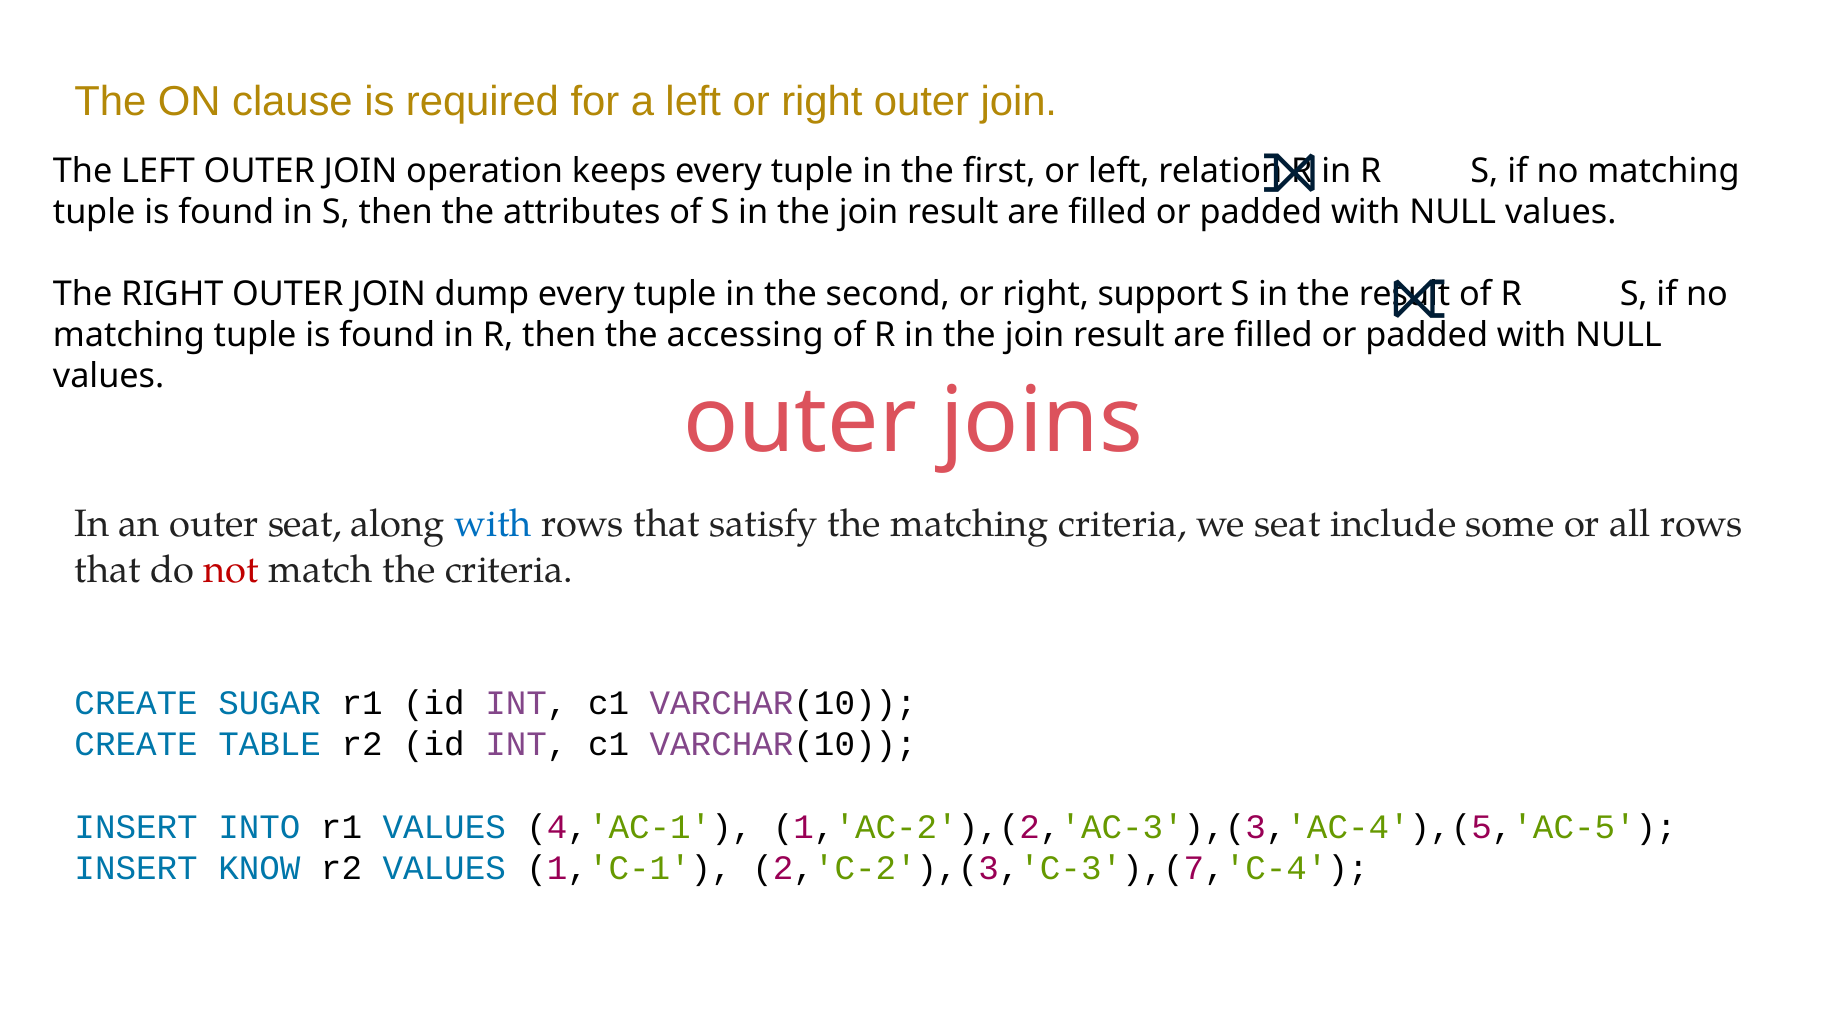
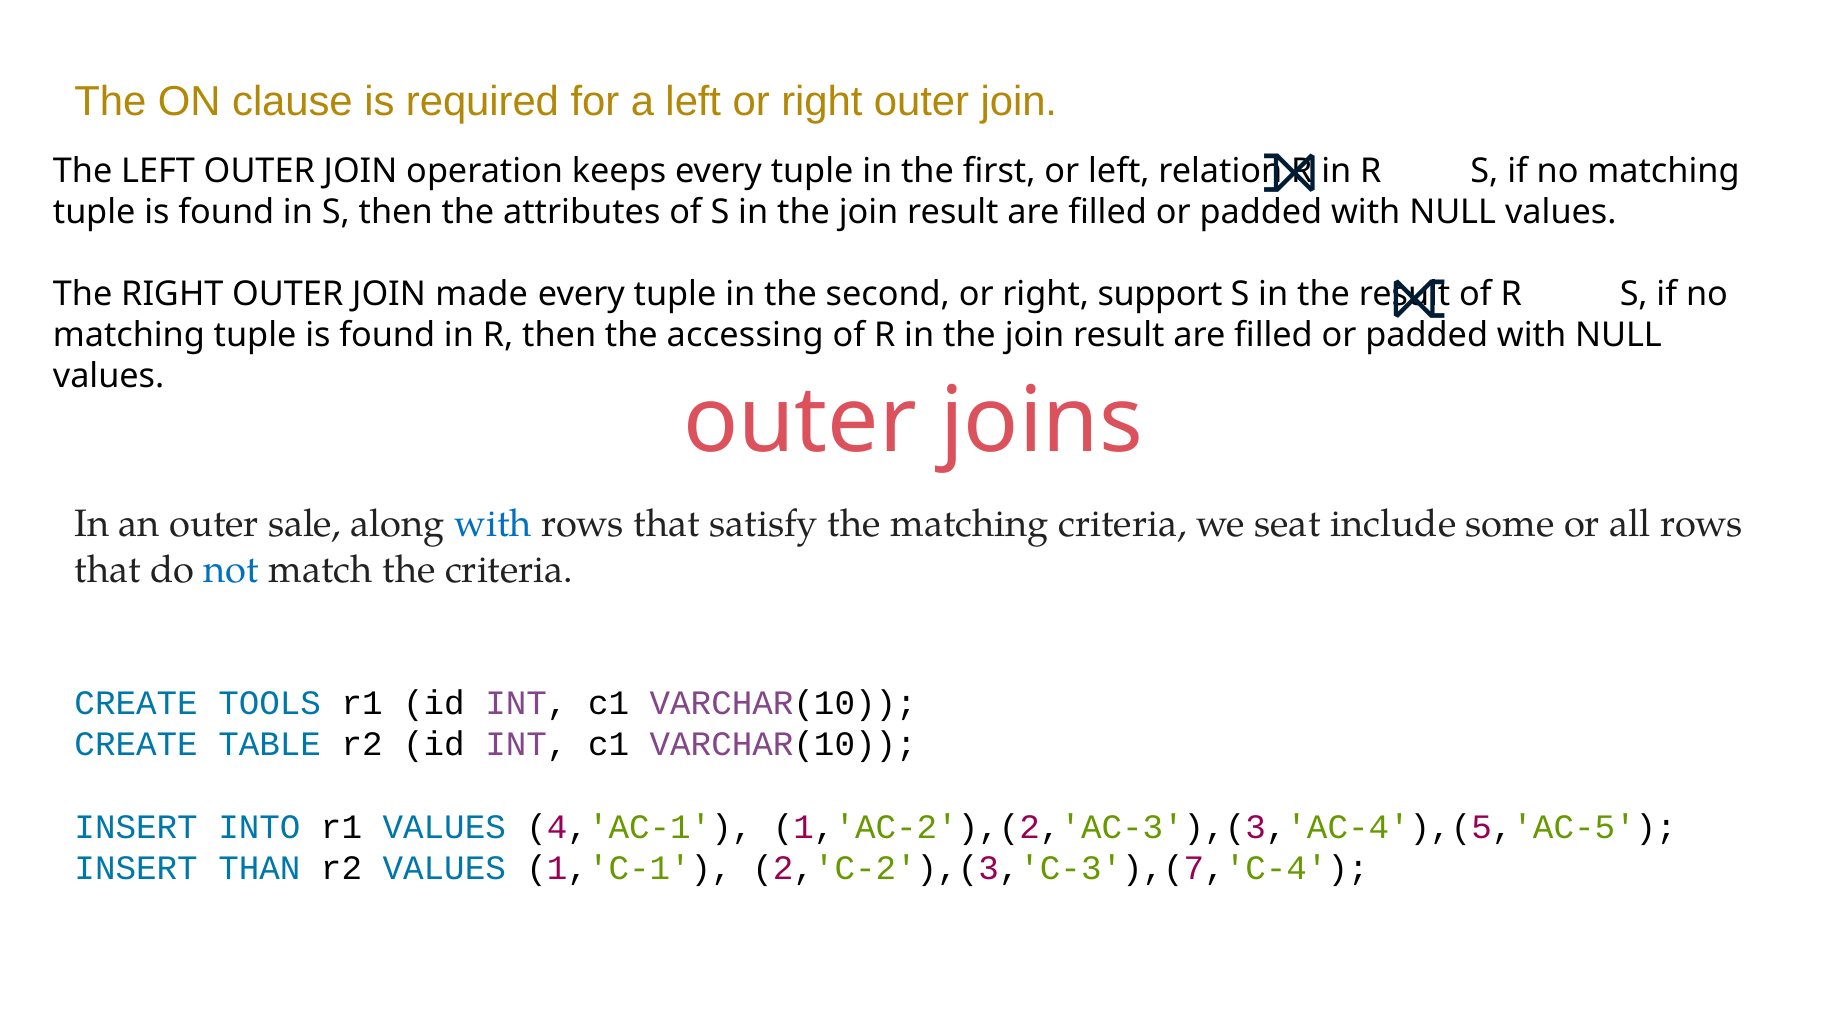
dump: dump -> made
outer seat: seat -> sale
not colour: red -> blue
SUGAR: SUGAR -> TOOLS
KNOW: KNOW -> THAN
